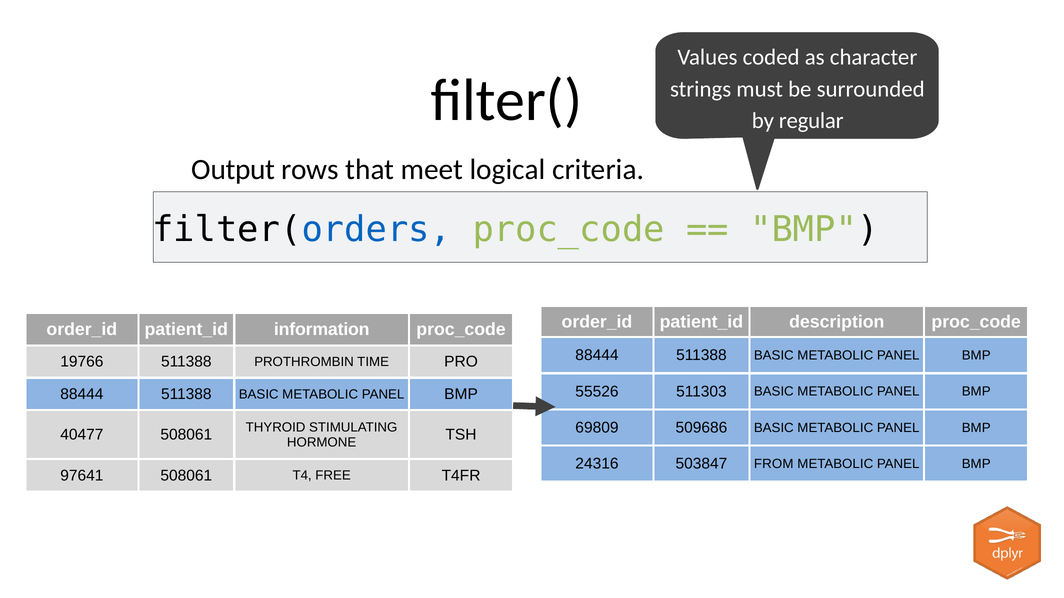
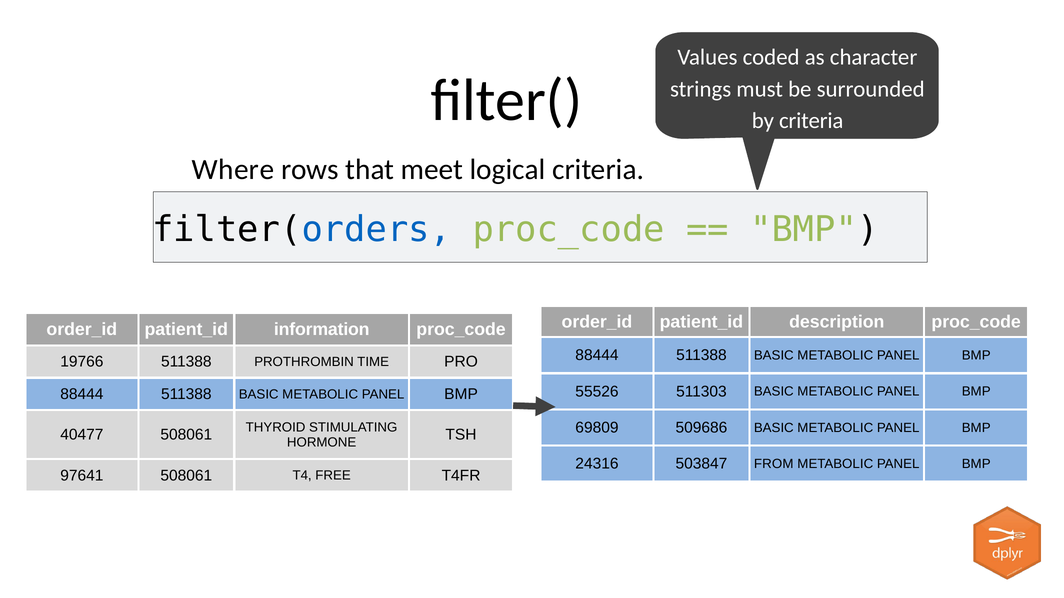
by regular: regular -> criteria
Output: Output -> Where
